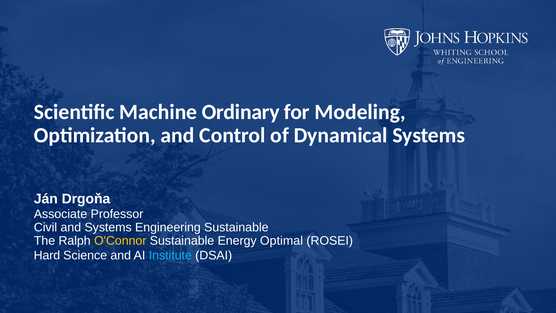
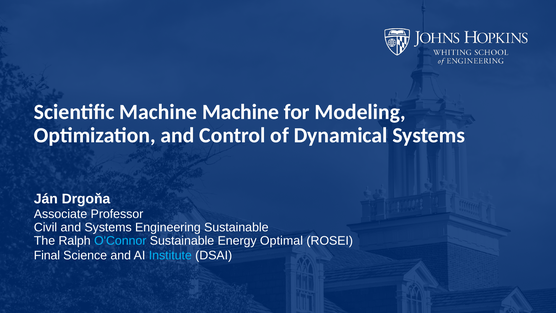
Machine Ordinary: Ordinary -> Machine
O'Connor colour: yellow -> light blue
Hard: Hard -> Final
